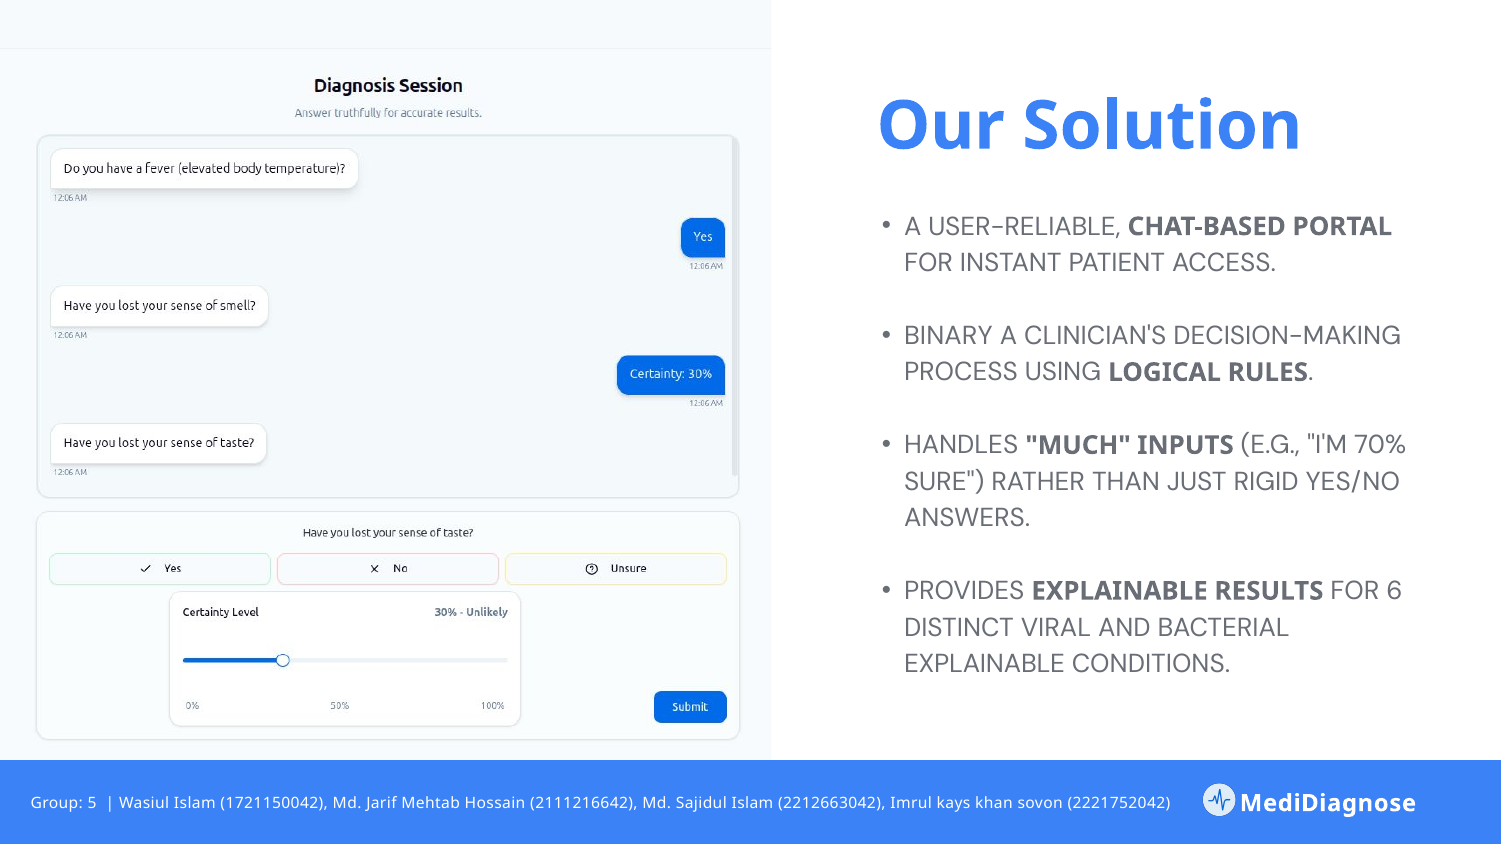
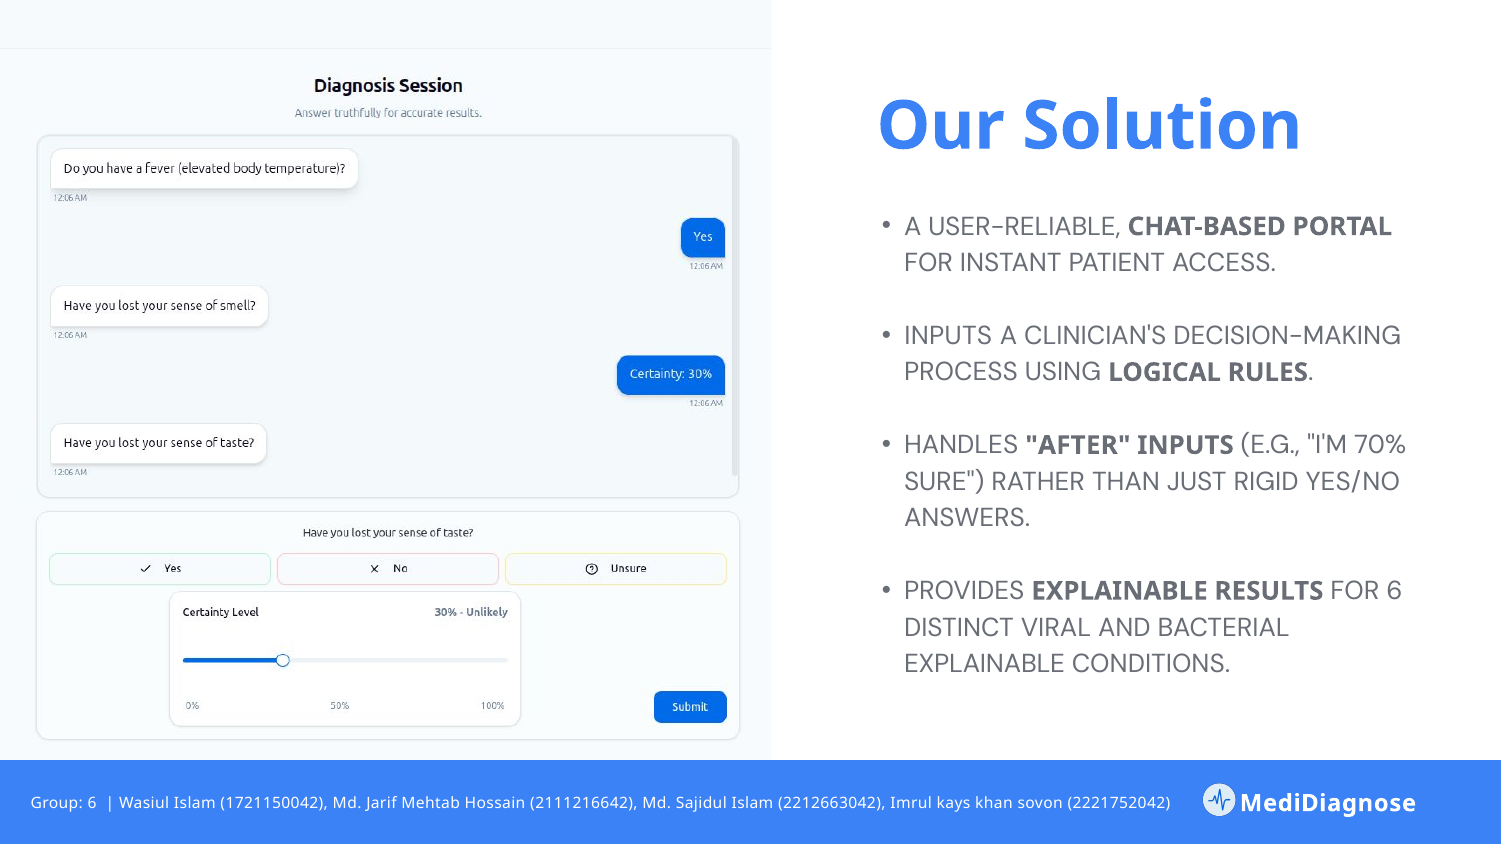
BINARY at (948, 336): BINARY -> INPUTS
MUCH: MUCH -> AFTER
Group 5: 5 -> 6
